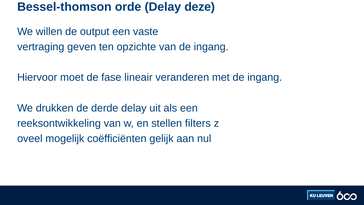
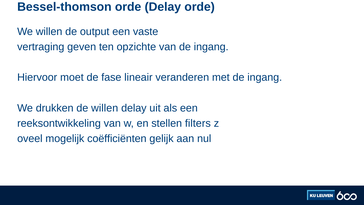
Delay deze: deze -> orde
de derde: derde -> willen
